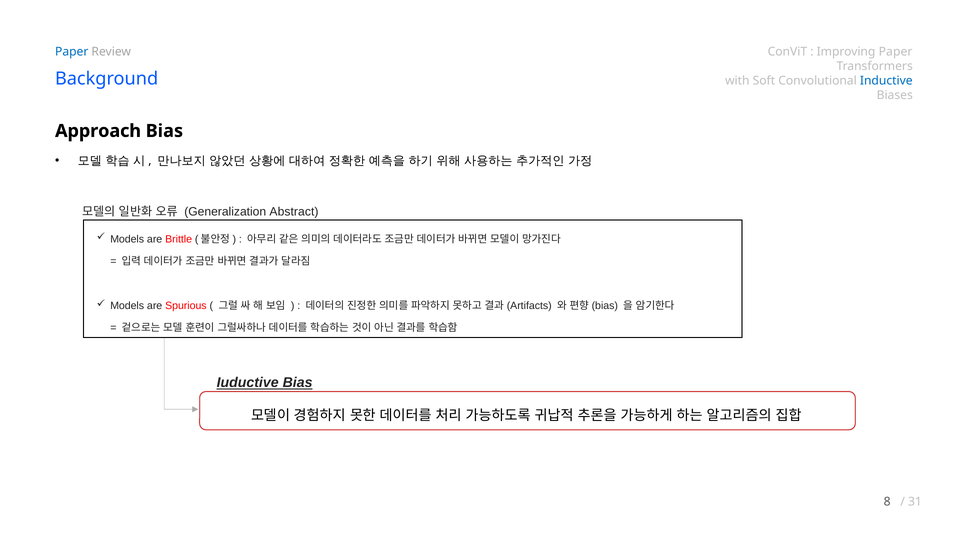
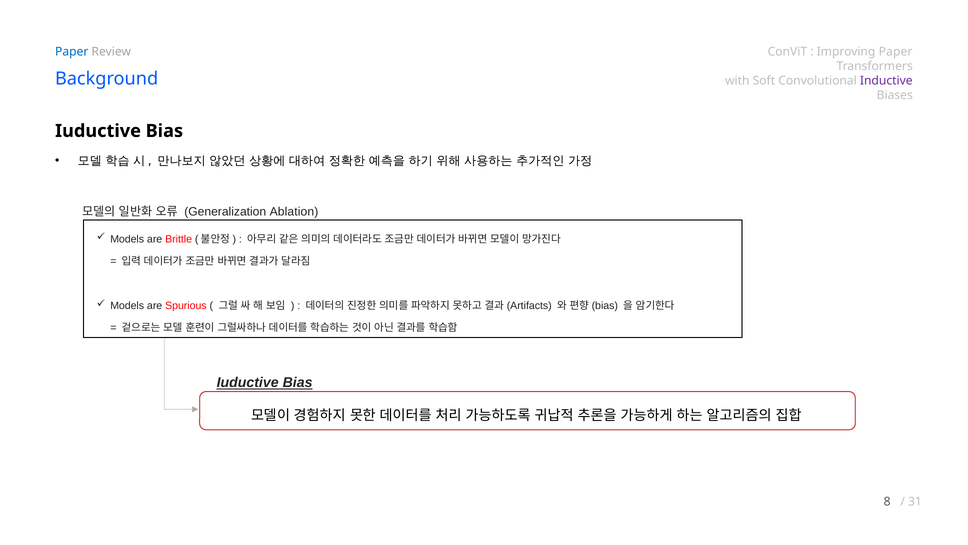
Inductive colour: blue -> purple
Approach at (98, 131): Approach -> Iuductive
Abstract: Abstract -> Ablation
